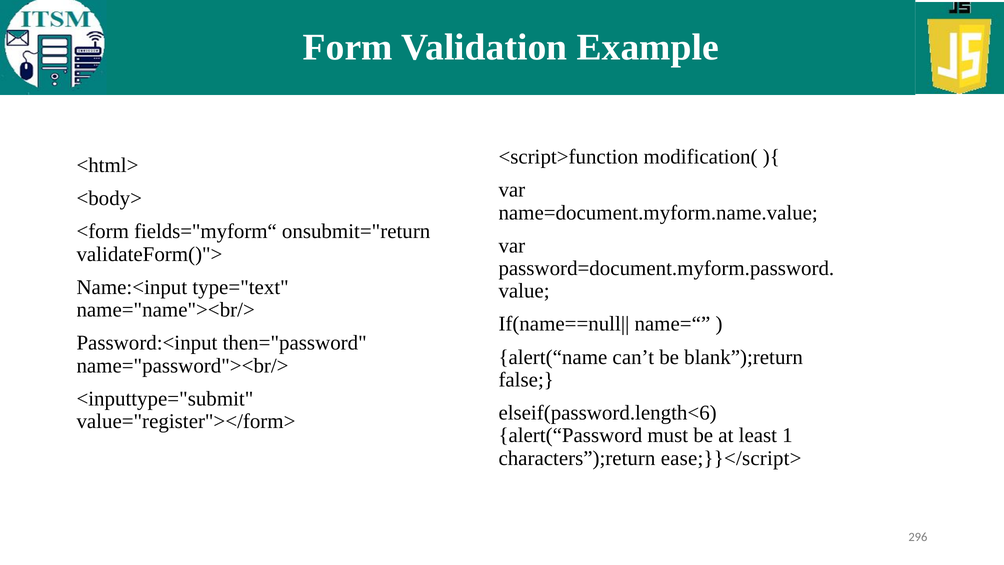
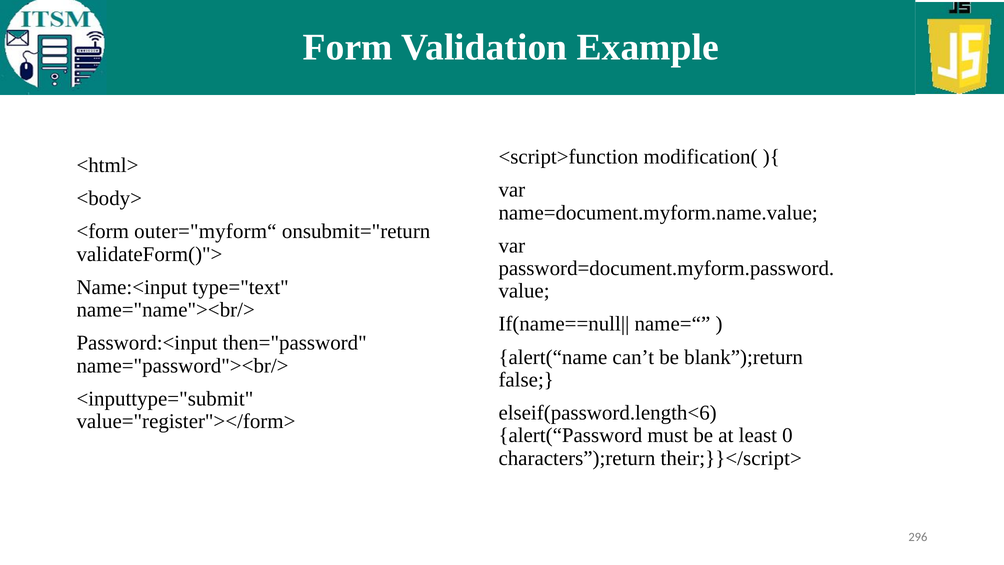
fields="myform“: fields="myform“ -> outer="myform“
1: 1 -> 0
ease;}}</script>: ease;}}</script> -> their;}}</script>
